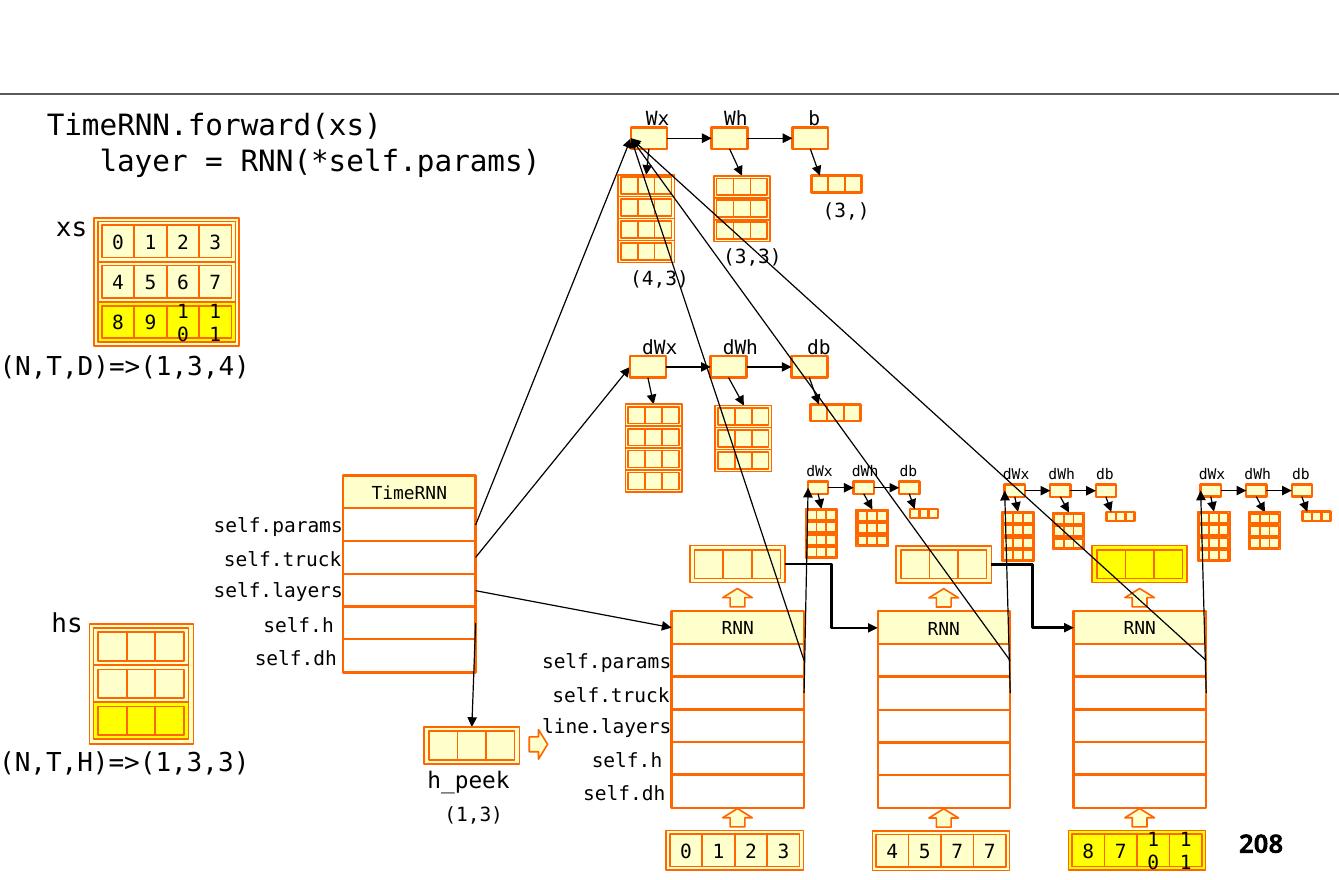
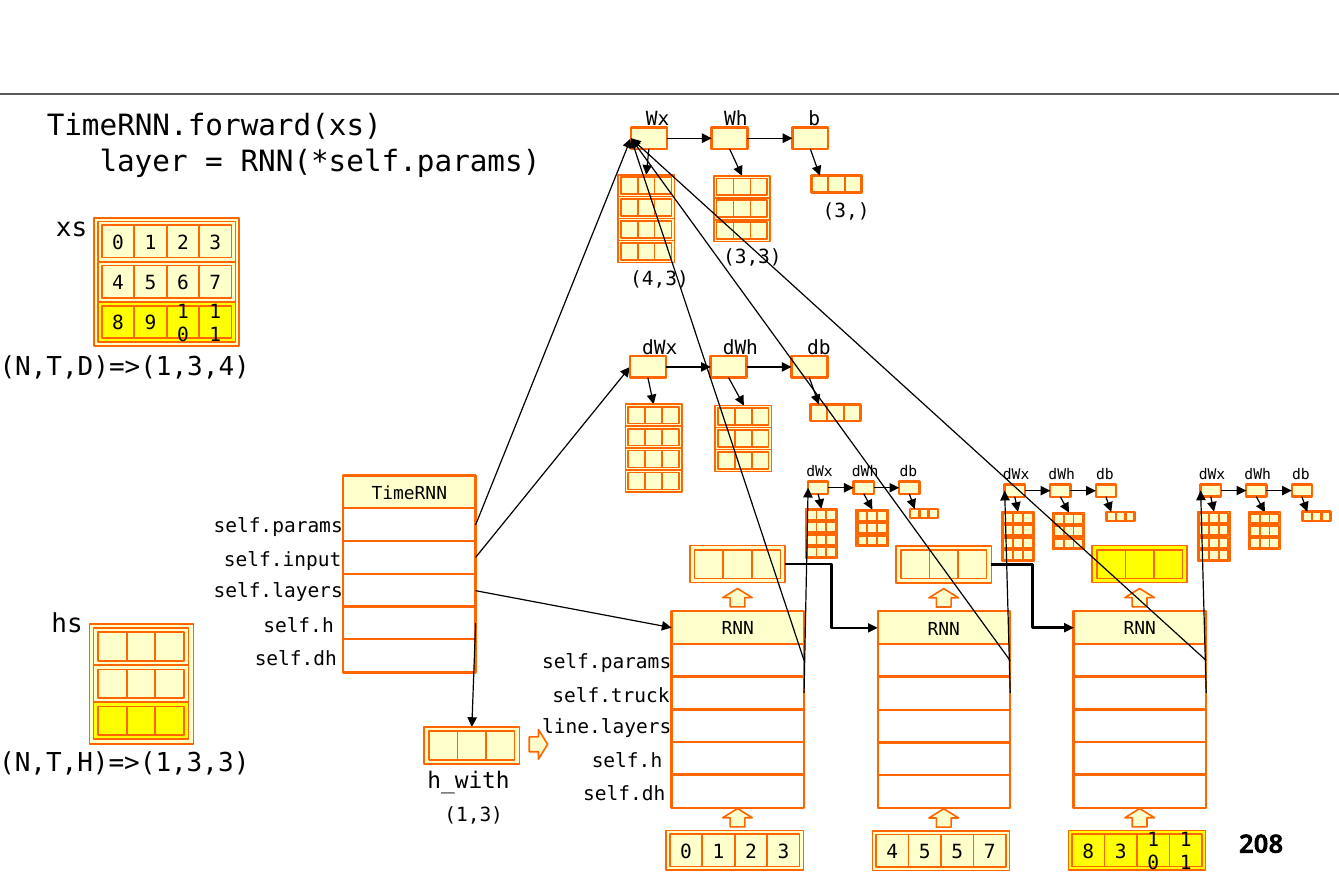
self.truck at (283, 560): self.truck -> self.input
h_peek: h_peek -> h_with
8 7: 7 -> 3
5 7: 7 -> 5
